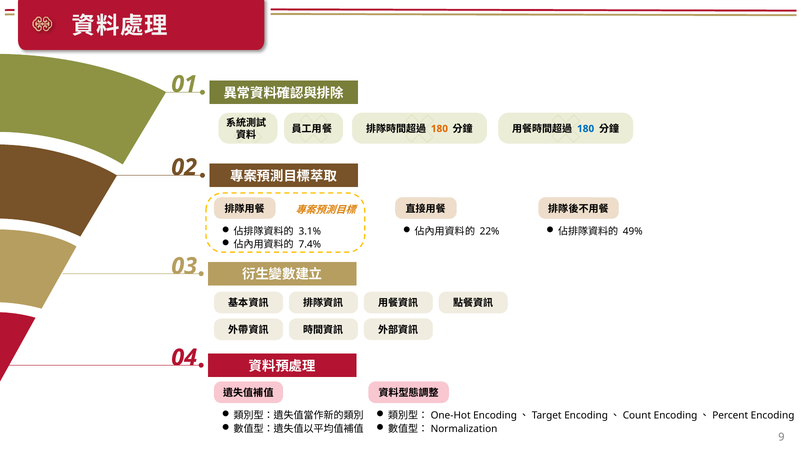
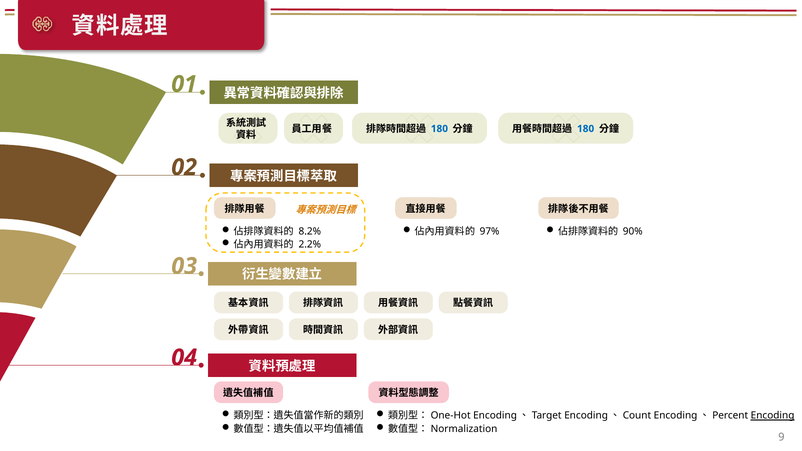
180 at (439, 129) colour: orange -> blue
3.1%: 3.1% -> 8.2%
22%: 22% -> 97%
49%: 49% -> 90%
7.4%: 7.4% -> 2.2%
Encoding underline: none -> present
